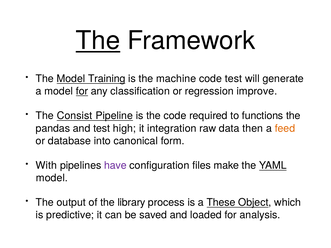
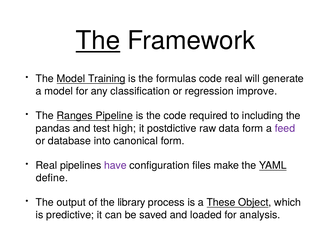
machine: machine -> formulas
code test: test -> real
for at (82, 91) underline: present -> none
Consist: Consist -> Ranges
functions: functions -> including
integration: integration -> postdictive
data then: then -> form
feed colour: orange -> purple
With at (46, 166): With -> Real
model at (52, 178): model -> define
